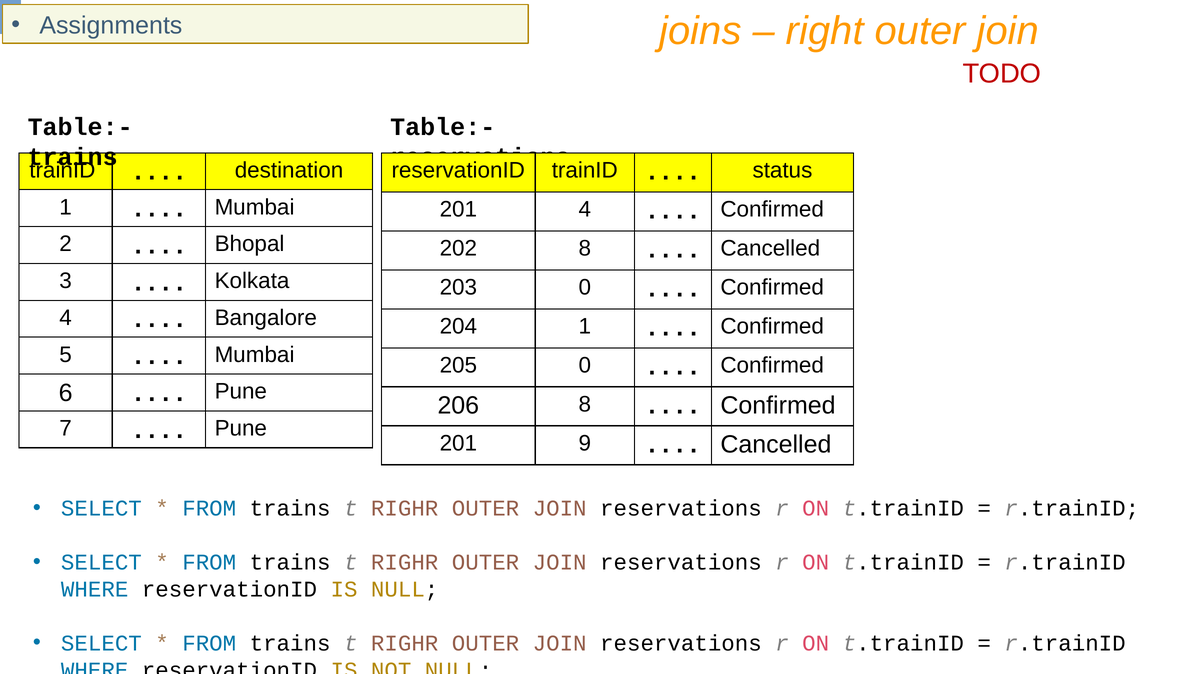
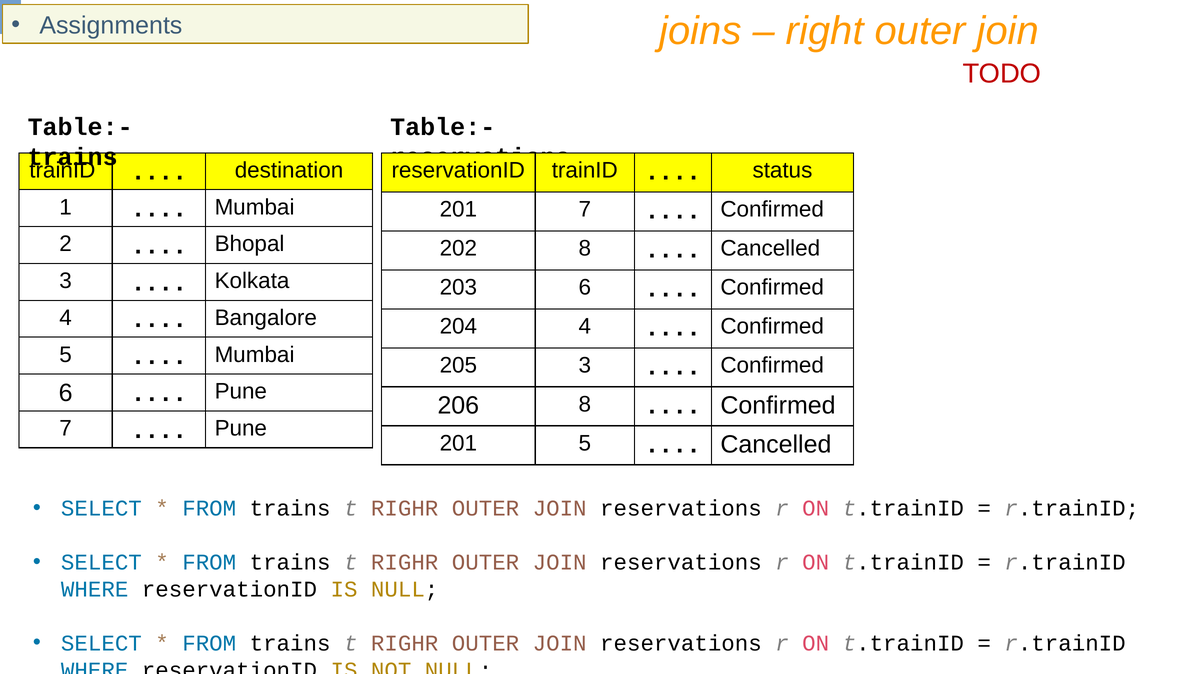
201 4: 4 -> 7
203 0: 0 -> 6
204 1: 1 -> 4
205 0: 0 -> 3
201 9: 9 -> 5
